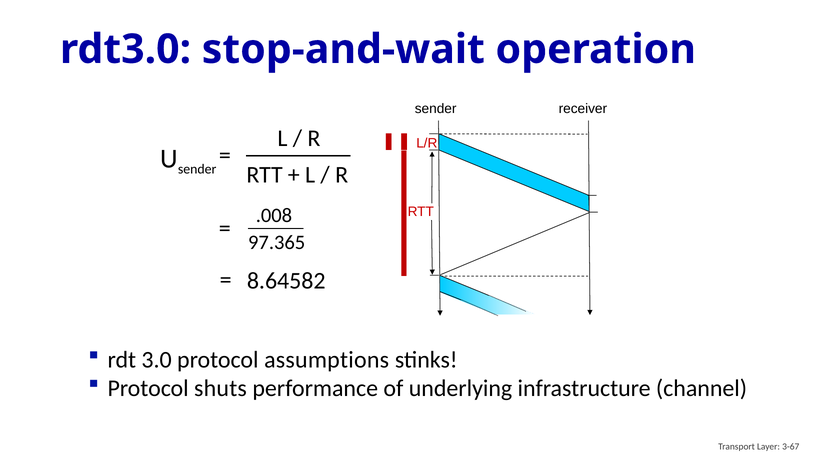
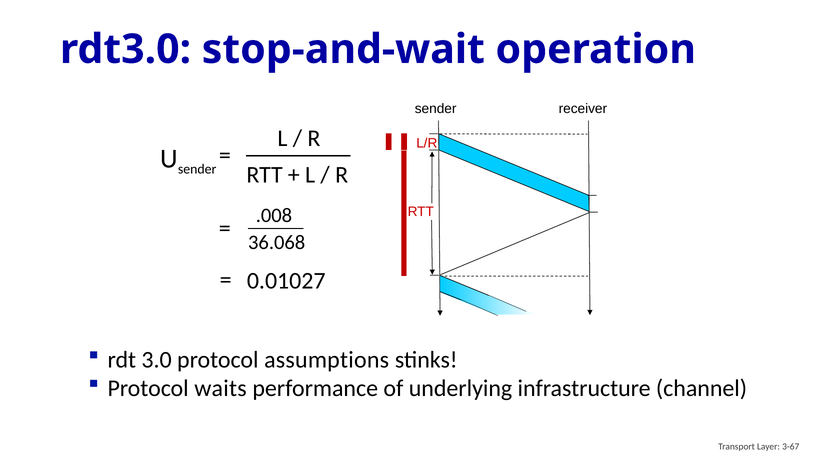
97.365: 97.365 -> 36.068
8.64582: 8.64582 -> 0.01027
shuts: shuts -> waits
